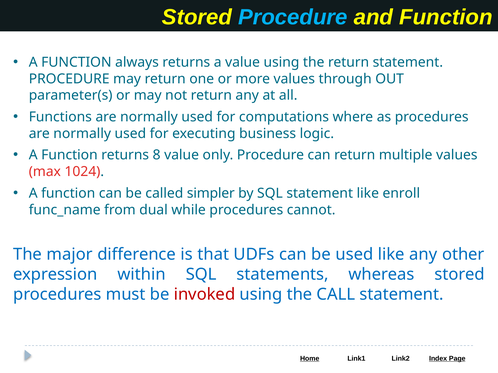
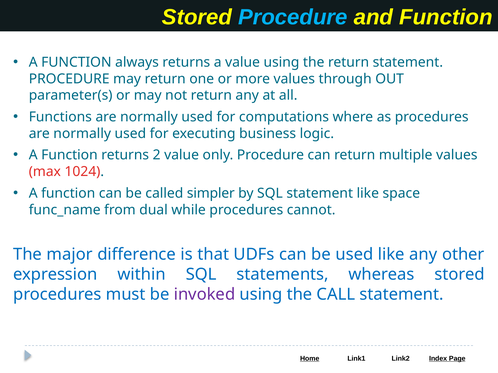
8: 8 -> 2
enroll: enroll -> space
invoked colour: red -> purple
